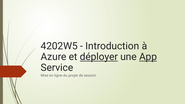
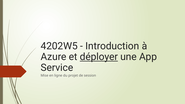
App underline: present -> none
